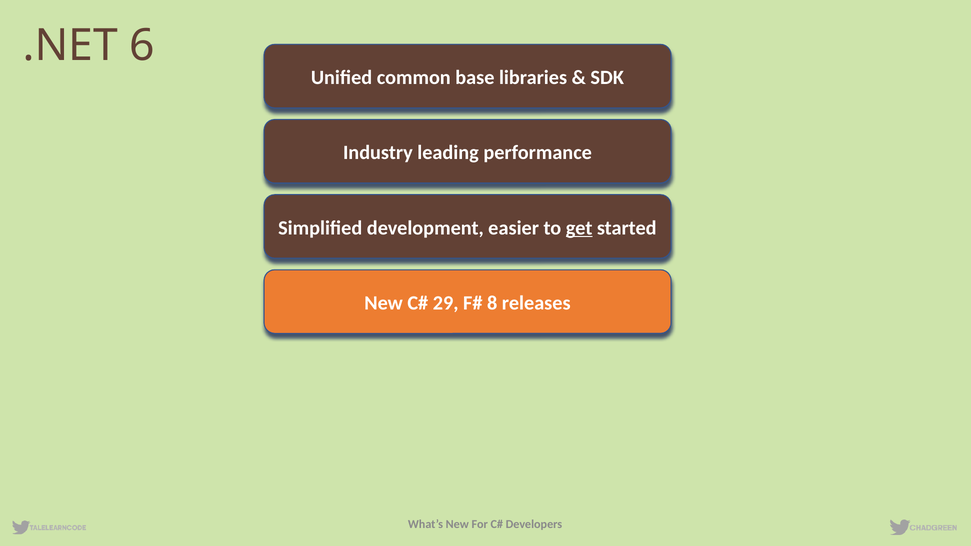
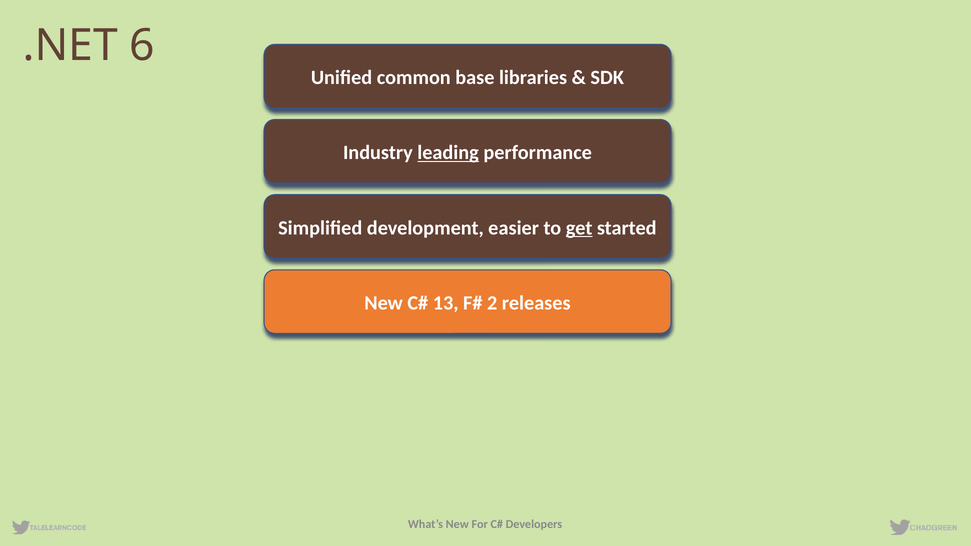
leading underline: none -> present
29: 29 -> 13
8: 8 -> 2
